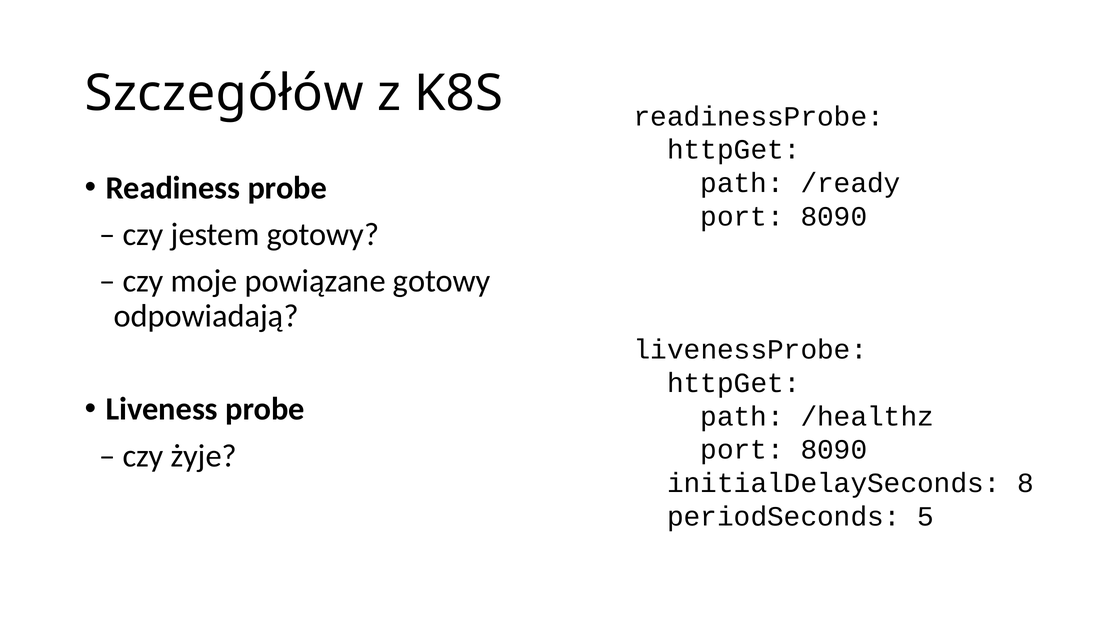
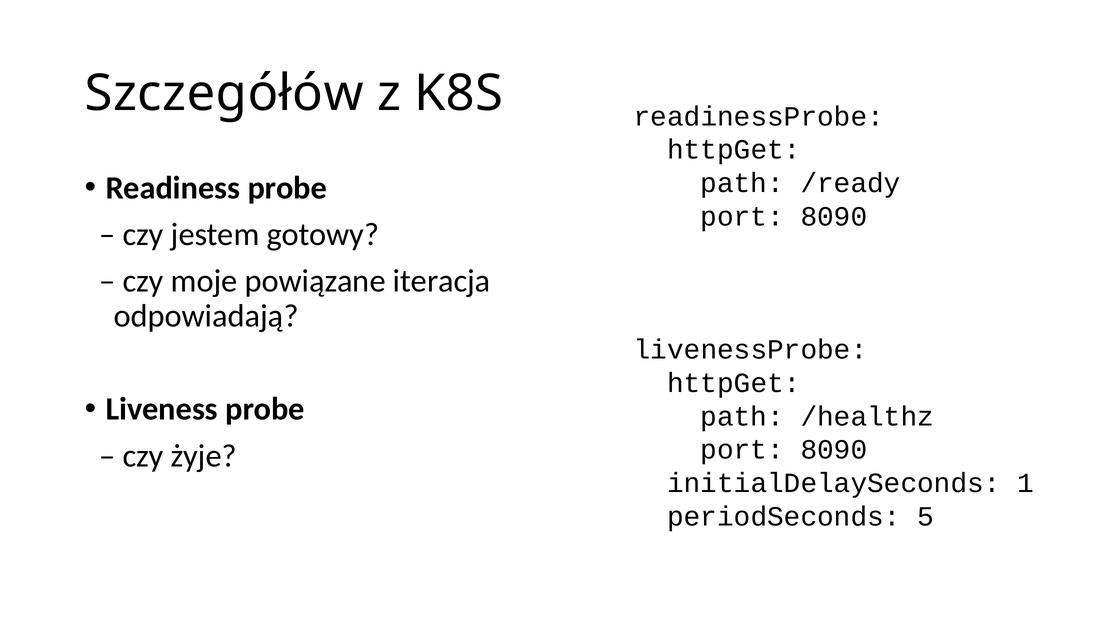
powiązane gotowy: gotowy -> iteracja
8: 8 -> 1
